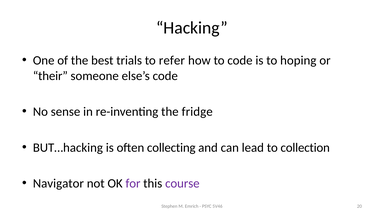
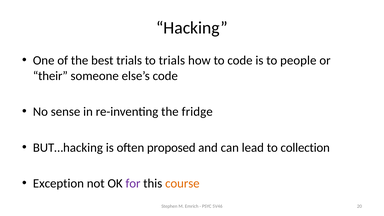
to refer: refer -> trials
hoping: hoping -> people
collecting: collecting -> proposed
Navigator: Navigator -> Exception
course colour: purple -> orange
